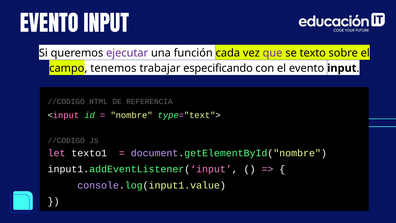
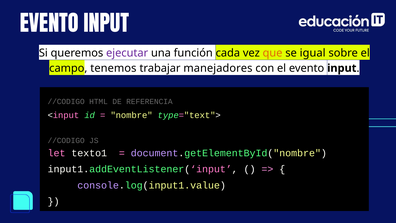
que colour: purple -> orange
texto: texto -> igual
especificando: especificando -> manejadores
